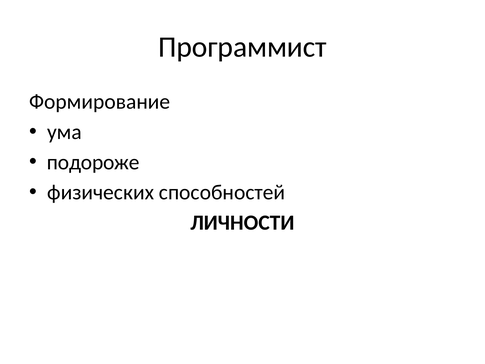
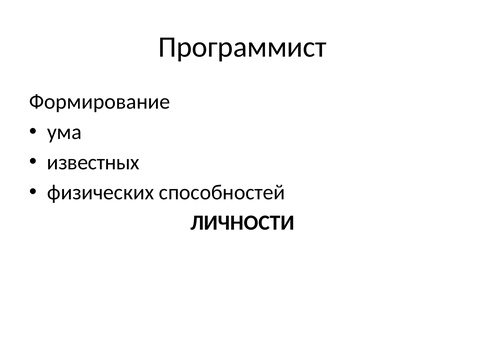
подороже: подороже -> известных
